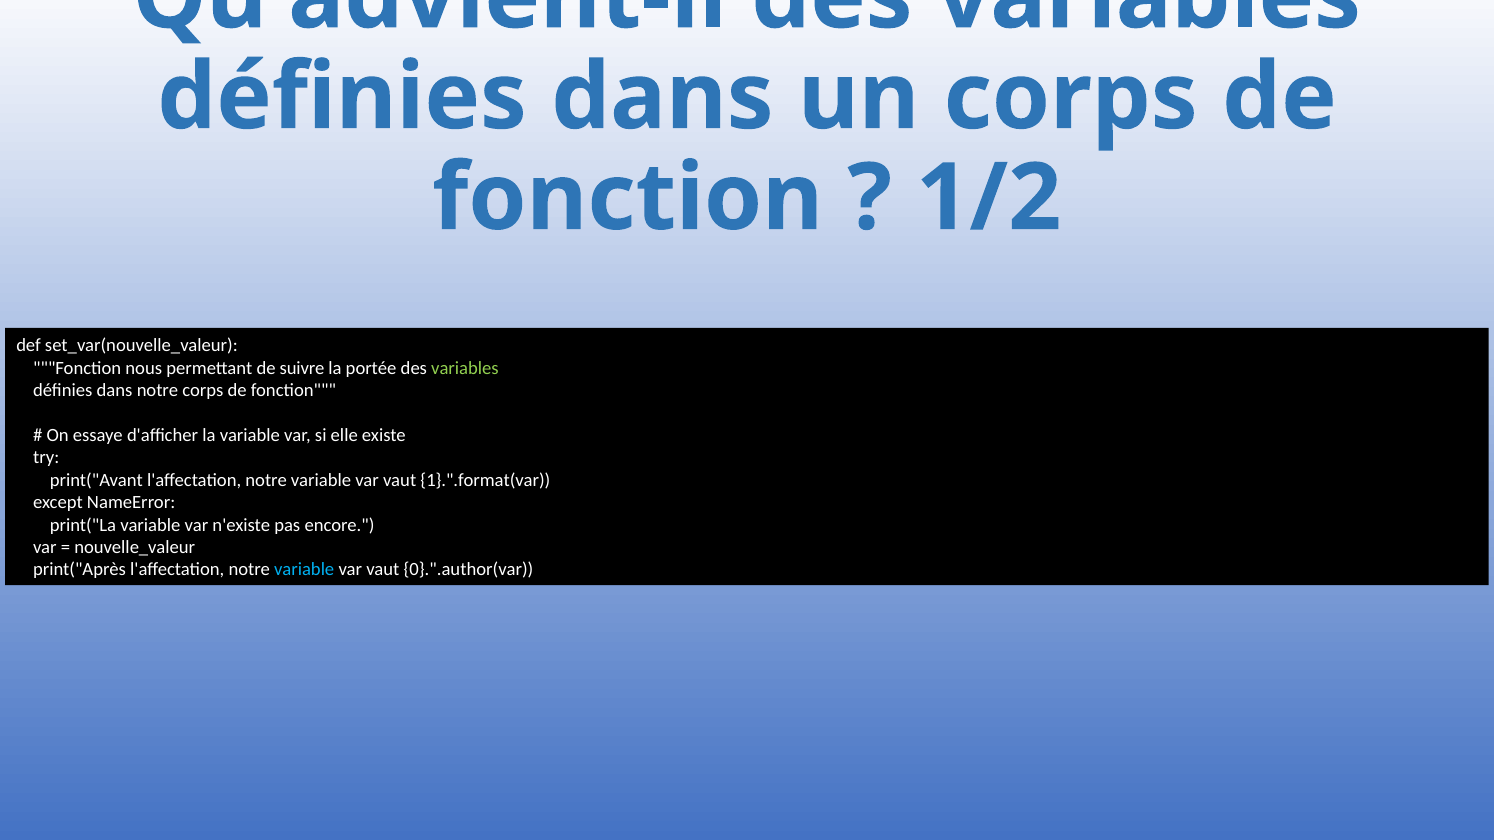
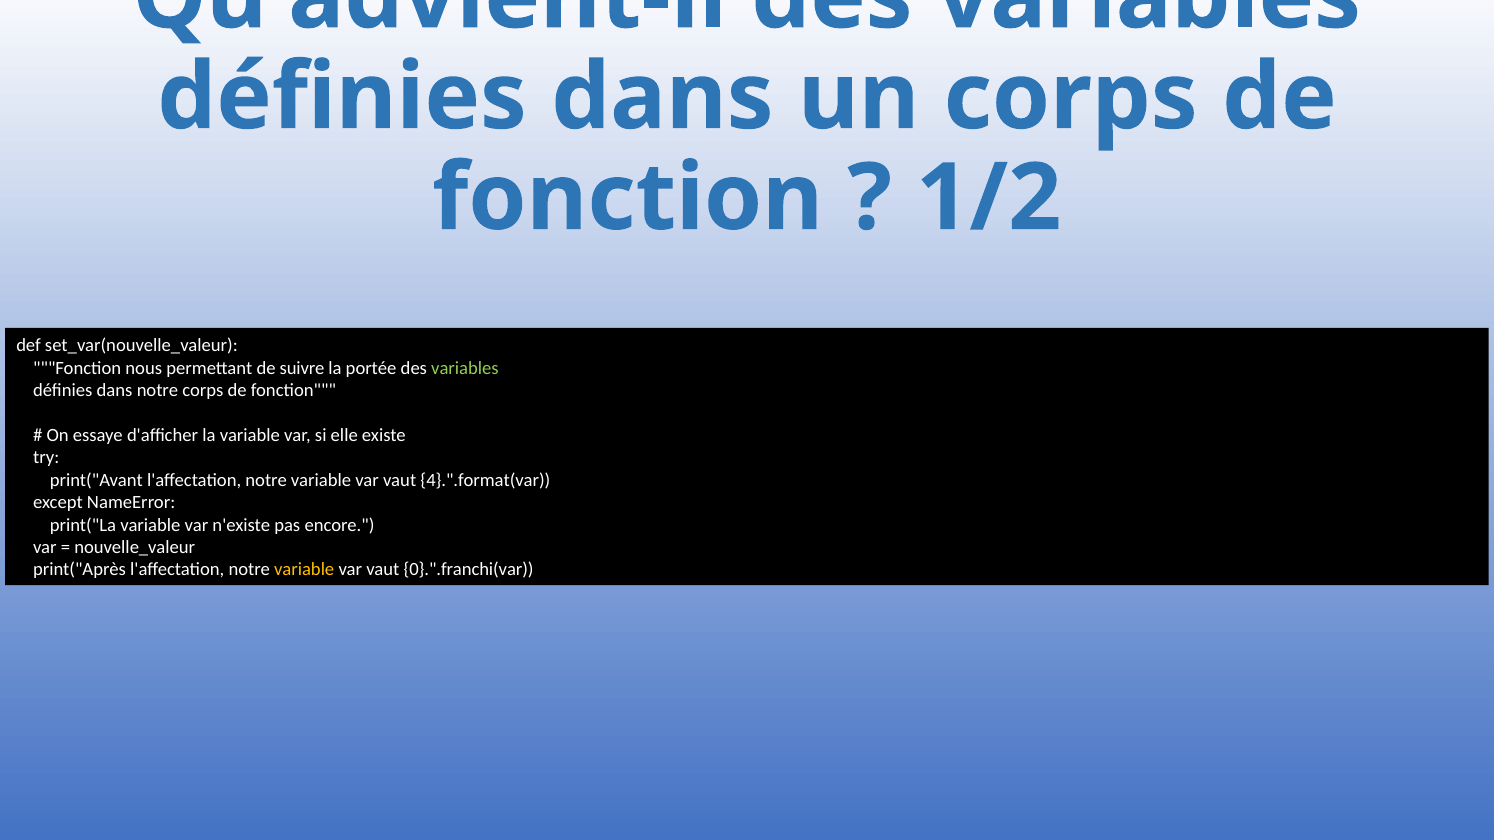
1}.".format(var: 1}.".format(var -> 4}.".format(var
variable at (304, 570) colour: light blue -> yellow
0}.".author(var: 0}.".author(var -> 0}.".franchi(var
